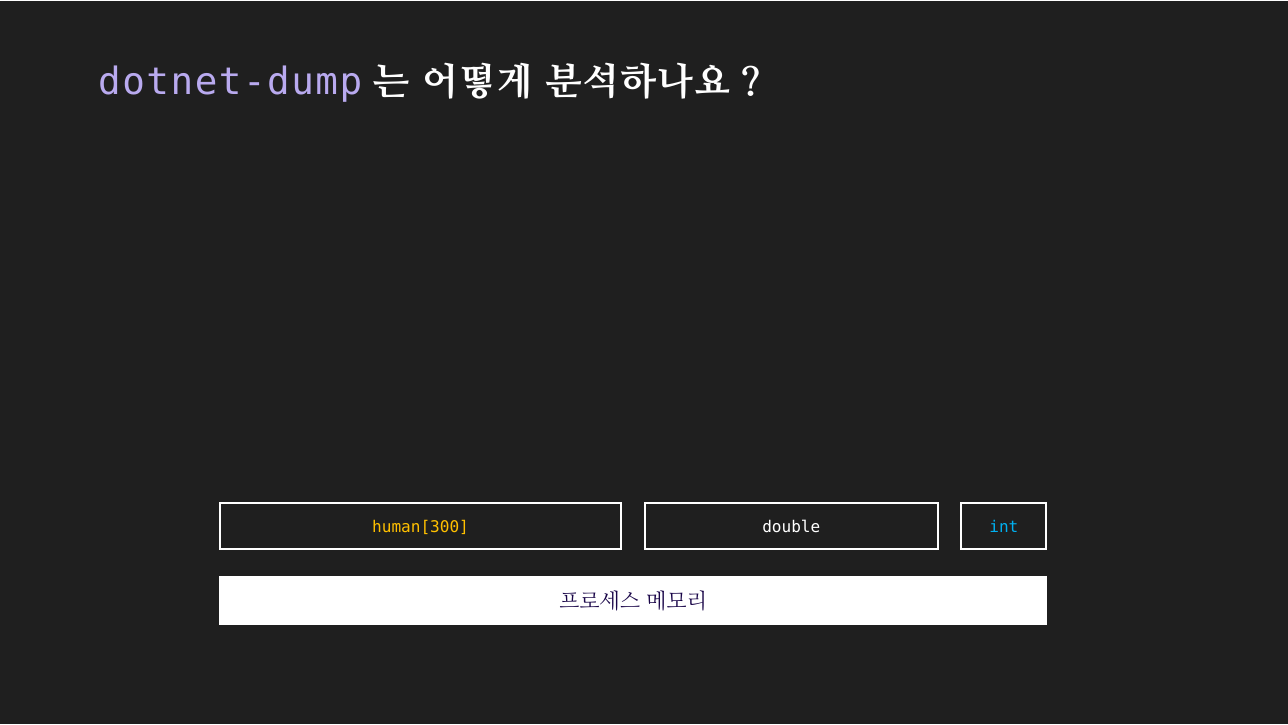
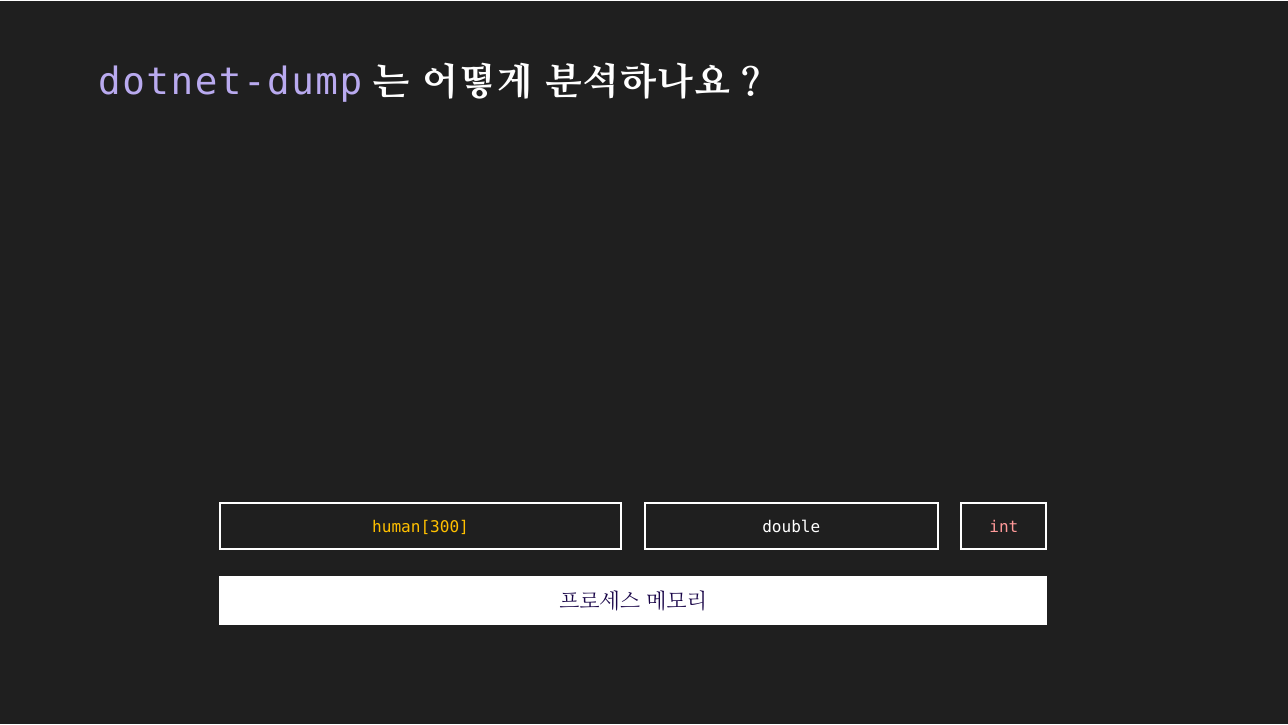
int colour: light blue -> pink
